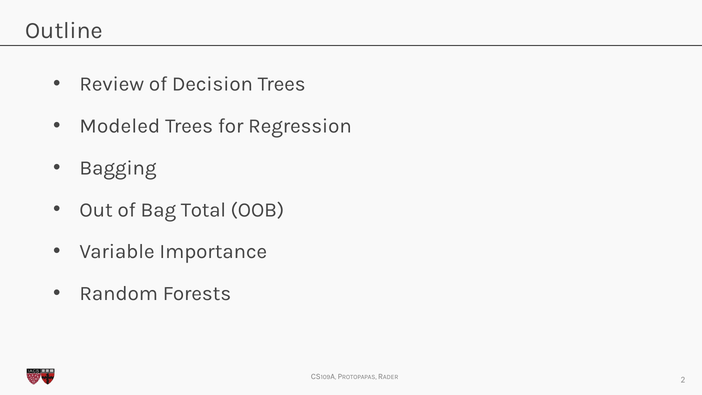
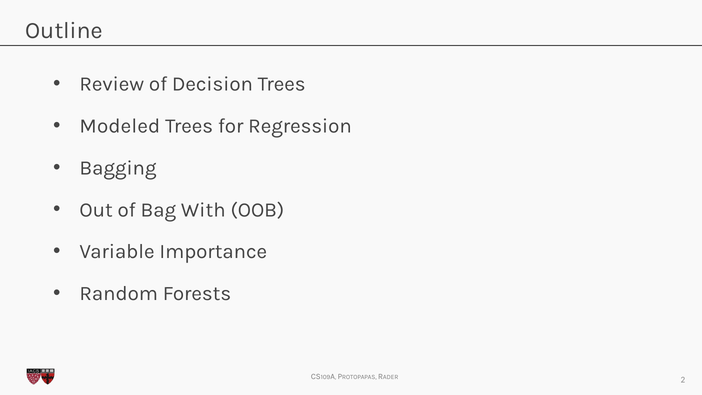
Total: Total -> With
